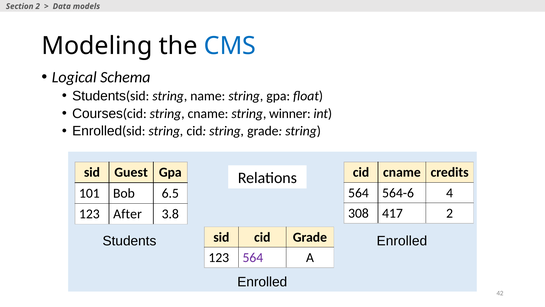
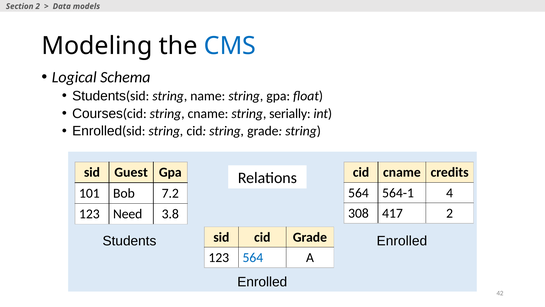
winner: winner -> serially
564-6: 564-6 -> 564-1
6.5: 6.5 -> 7.2
After: After -> Need
564 at (253, 257) colour: purple -> blue
